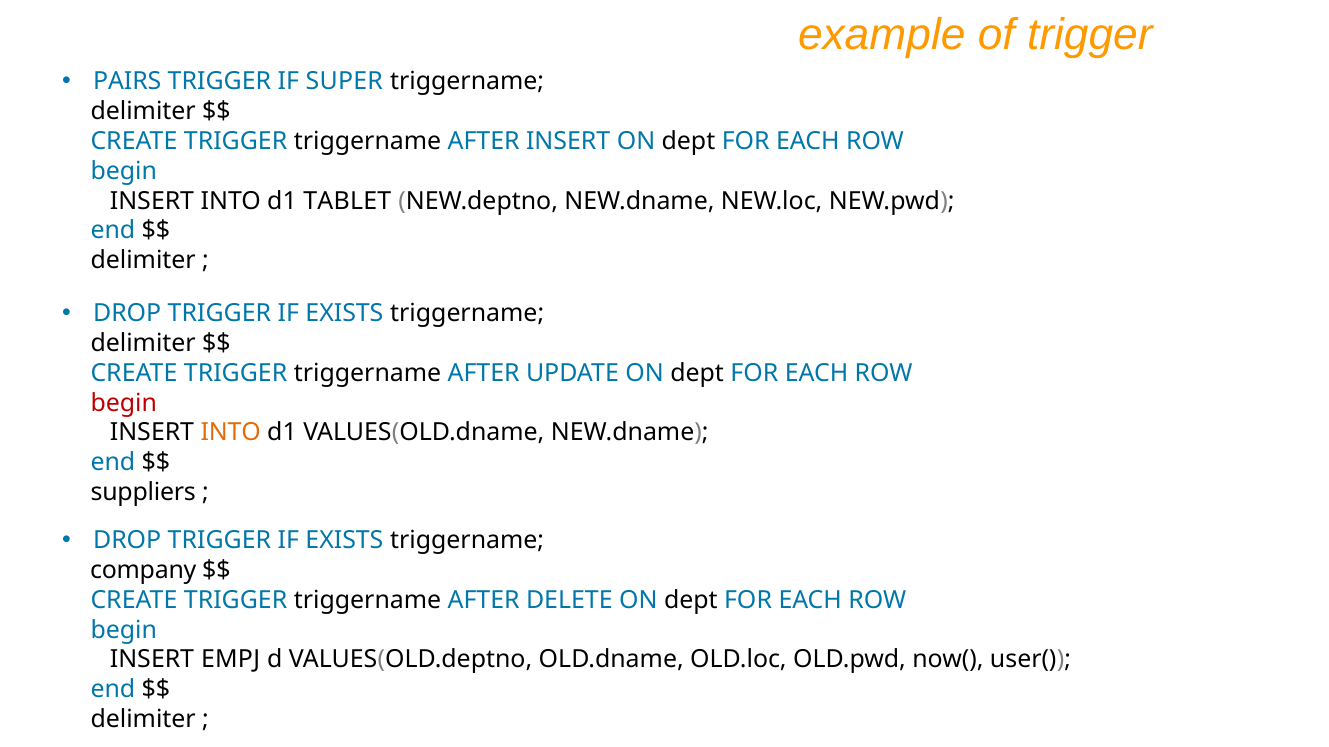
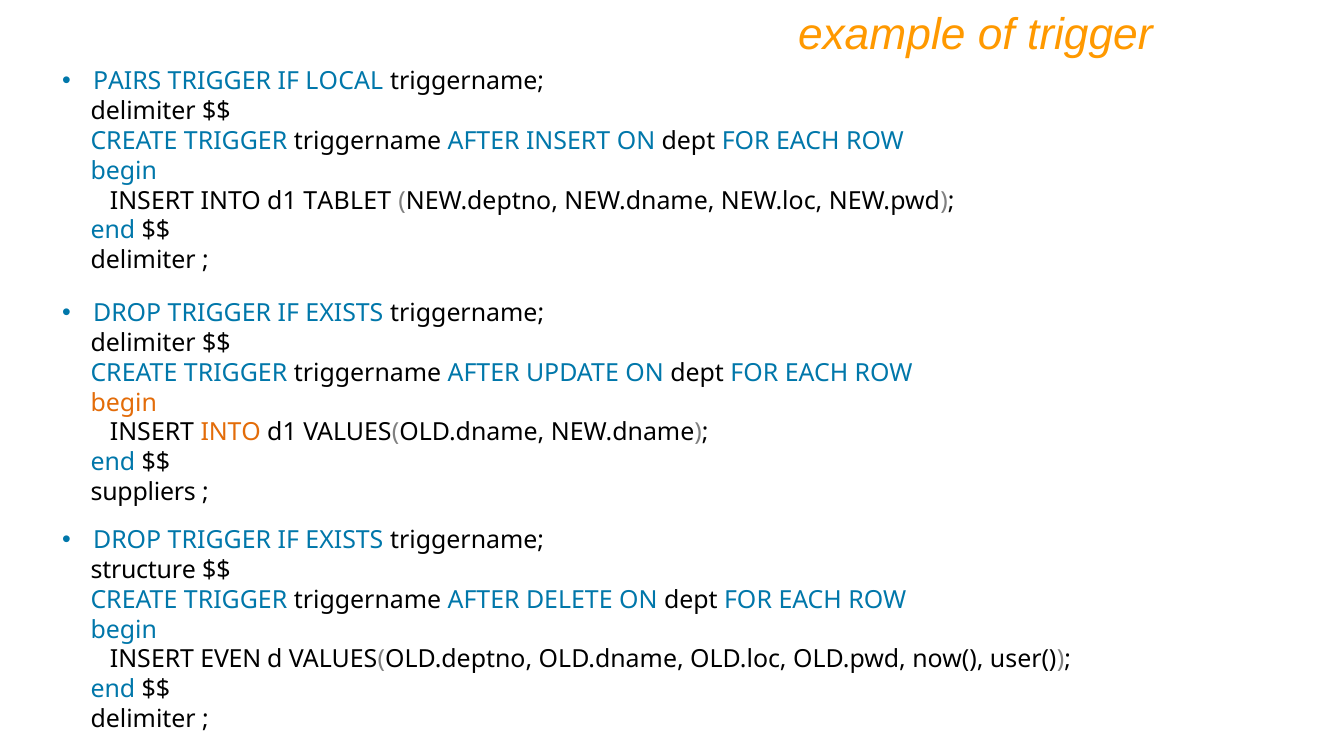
SUPER: SUPER -> LOCAL
begin at (124, 403) colour: red -> orange
company: company -> structure
EMPJ: EMPJ -> EVEN
